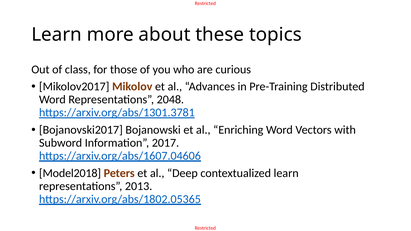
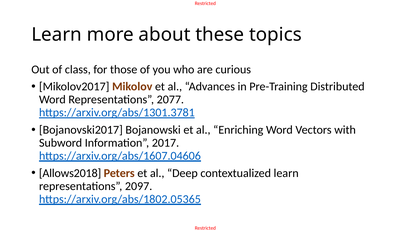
2048: 2048 -> 2077
Model2018: Model2018 -> Allows2018
2013: 2013 -> 2097
